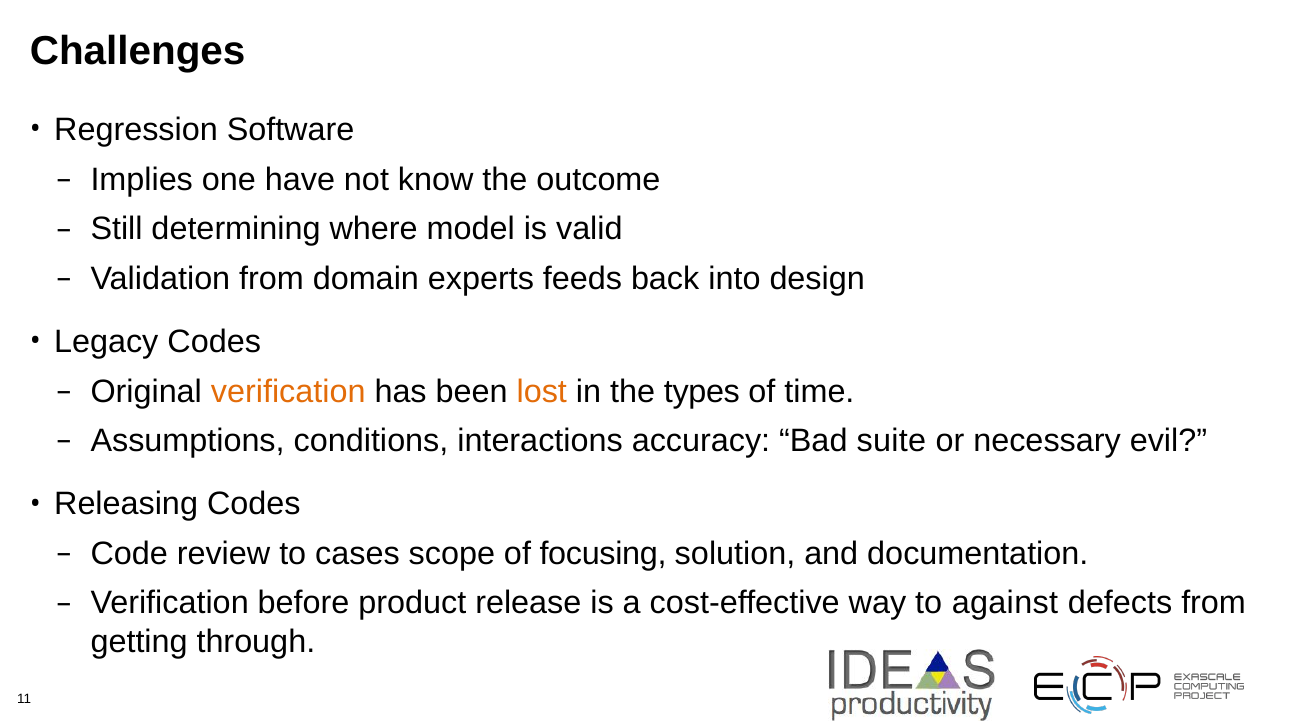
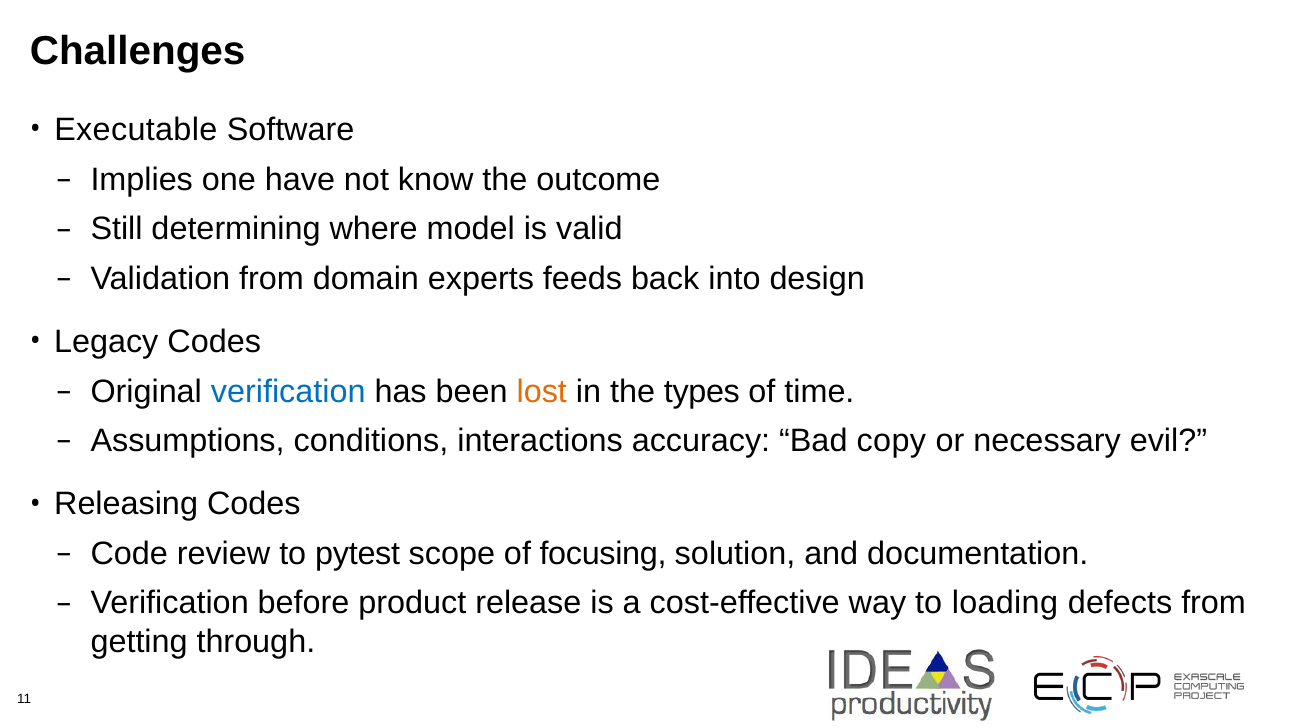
Regression: Regression -> Executable
verification at (288, 391) colour: orange -> blue
suite: suite -> copy
cases: cases -> pytest
against: against -> loading
